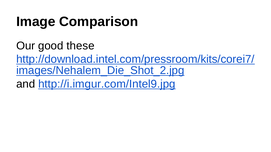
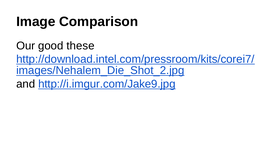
http://i.imgur.com/Intel9.jpg: http://i.imgur.com/Intel9.jpg -> http://i.imgur.com/Jake9.jpg
